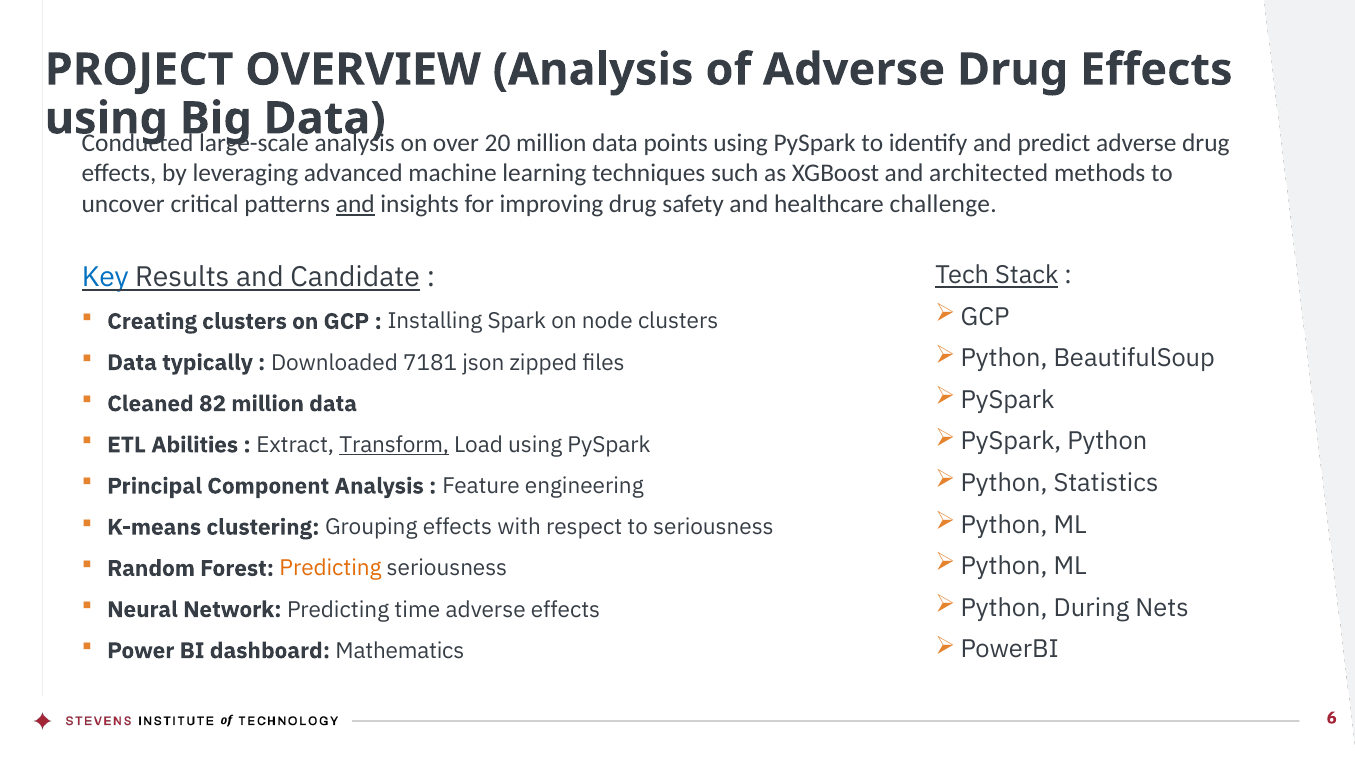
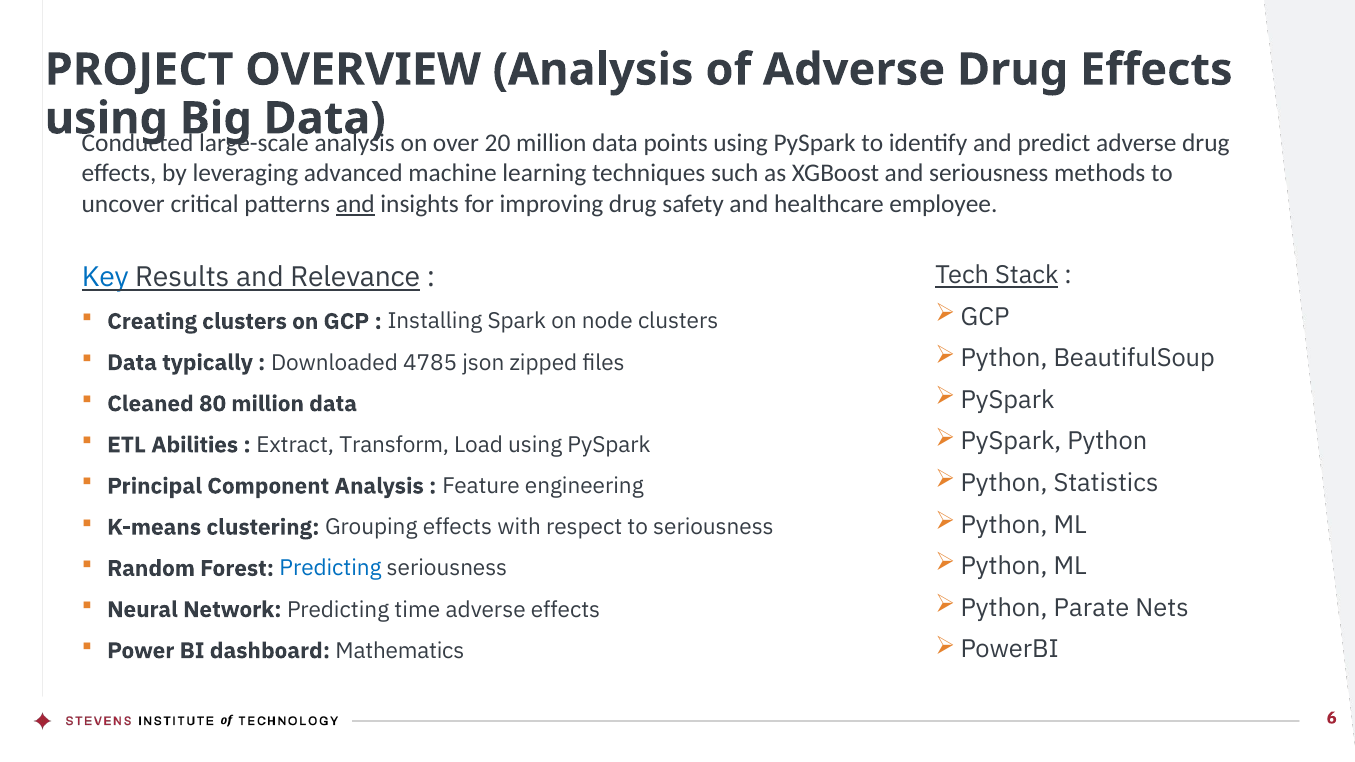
and architected: architected -> seriousness
challenge: challenge -> employee
Candidate: Candidate -> Relevance
7181: 7181 -> 4785
82: 82 -> 80
Transform underline: present -> none
Predicting at (331, 569) colour: orange -> blue
During: During -> Parate
